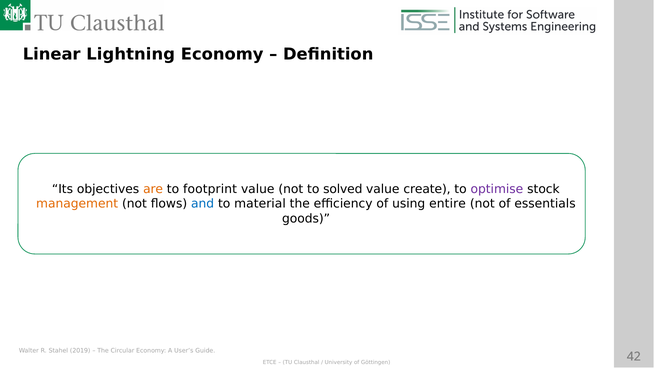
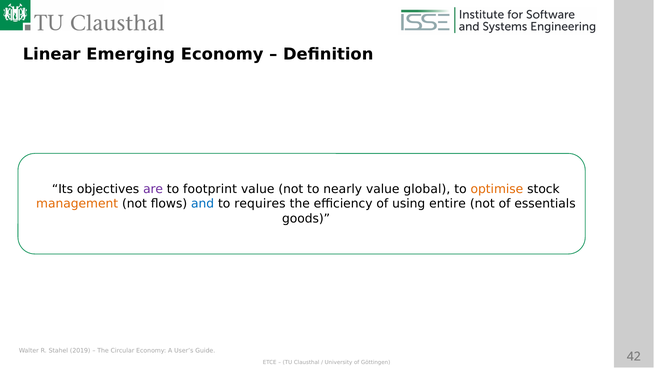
Lightning: Lightning -> Emerging
are colour: orange -> purple
solved: solved -> nearly
create: create -> global
optimise colour: purple -> orange
material: material -> requires
